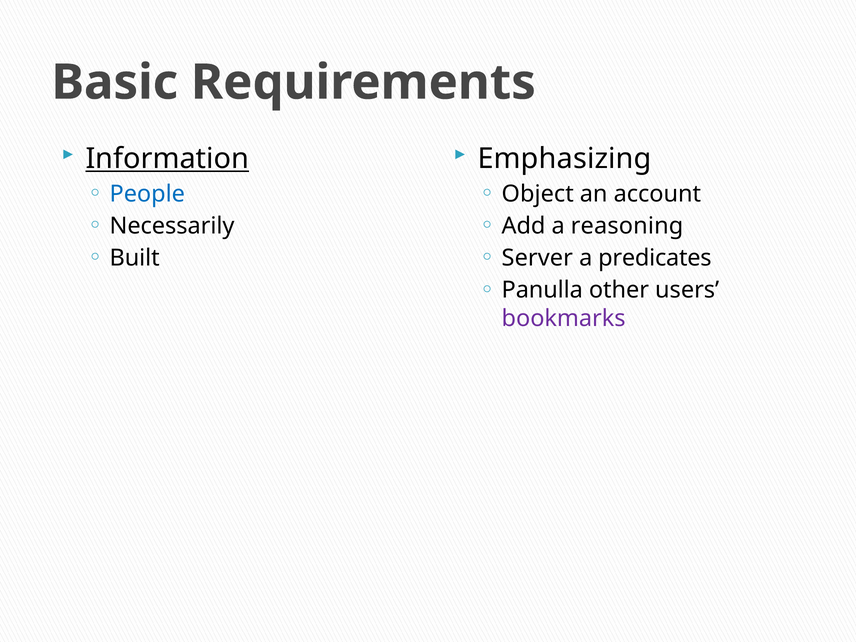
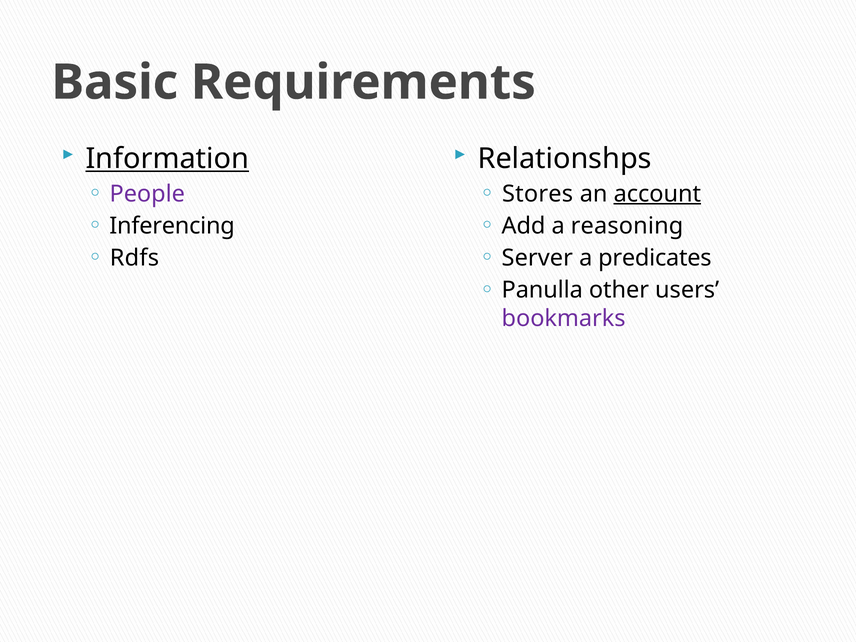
Emphasizing: Emphasizing -> Relationshps
People colour: blue -> purple
Object: Object -> Stores
account underline: none -> present
Necessarily: Necessarily -> Inferencing
Built: Built -> Rdfs
